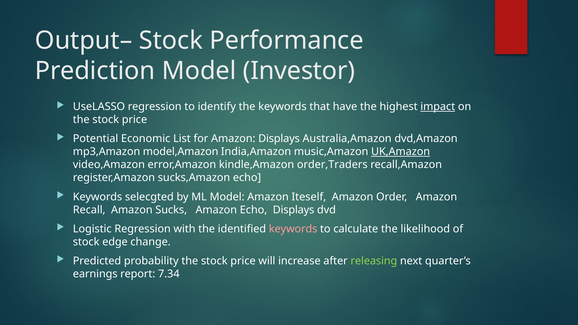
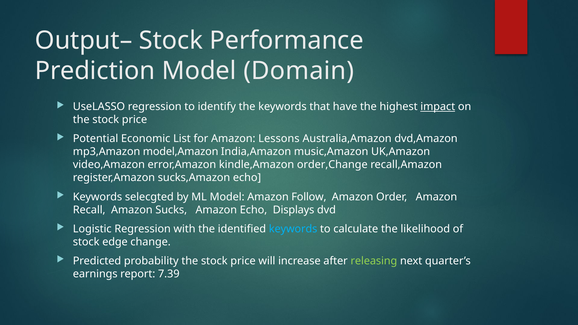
Investor: Investor -> Domain
Amazon Displays: Displays -> Lessons
UK,Amazon underline: present -> none
order,Traders: order,Traders -> order,Change
Iteself: Iteself -> Follow
keywords at (293, 229) colour: pink -> light blue
7.34: 7.34 -> 7.39
